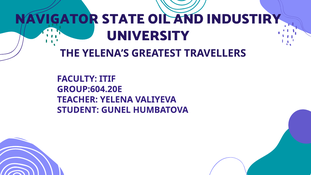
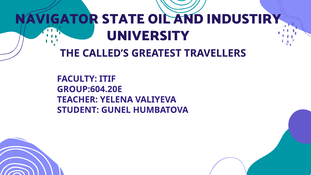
YELENA’S: YELENA’S -> CALLED’S
